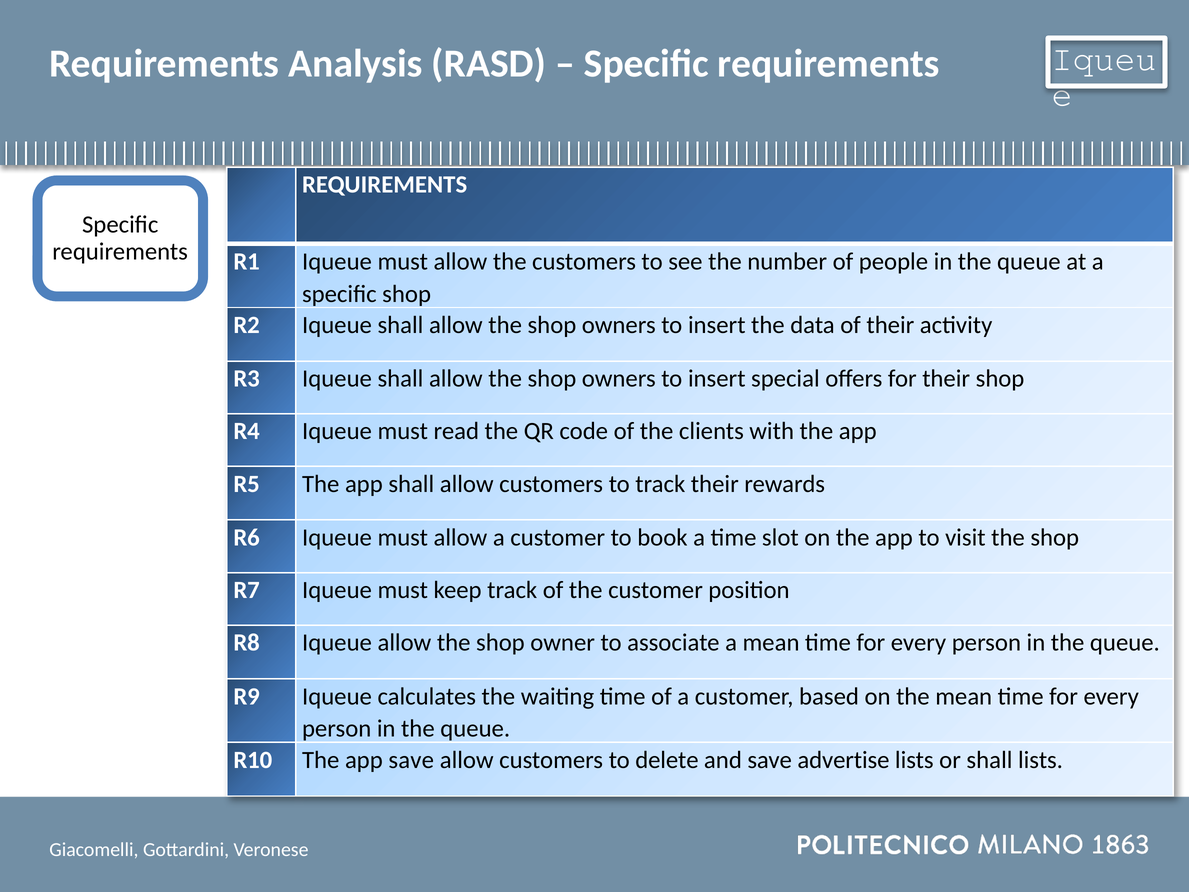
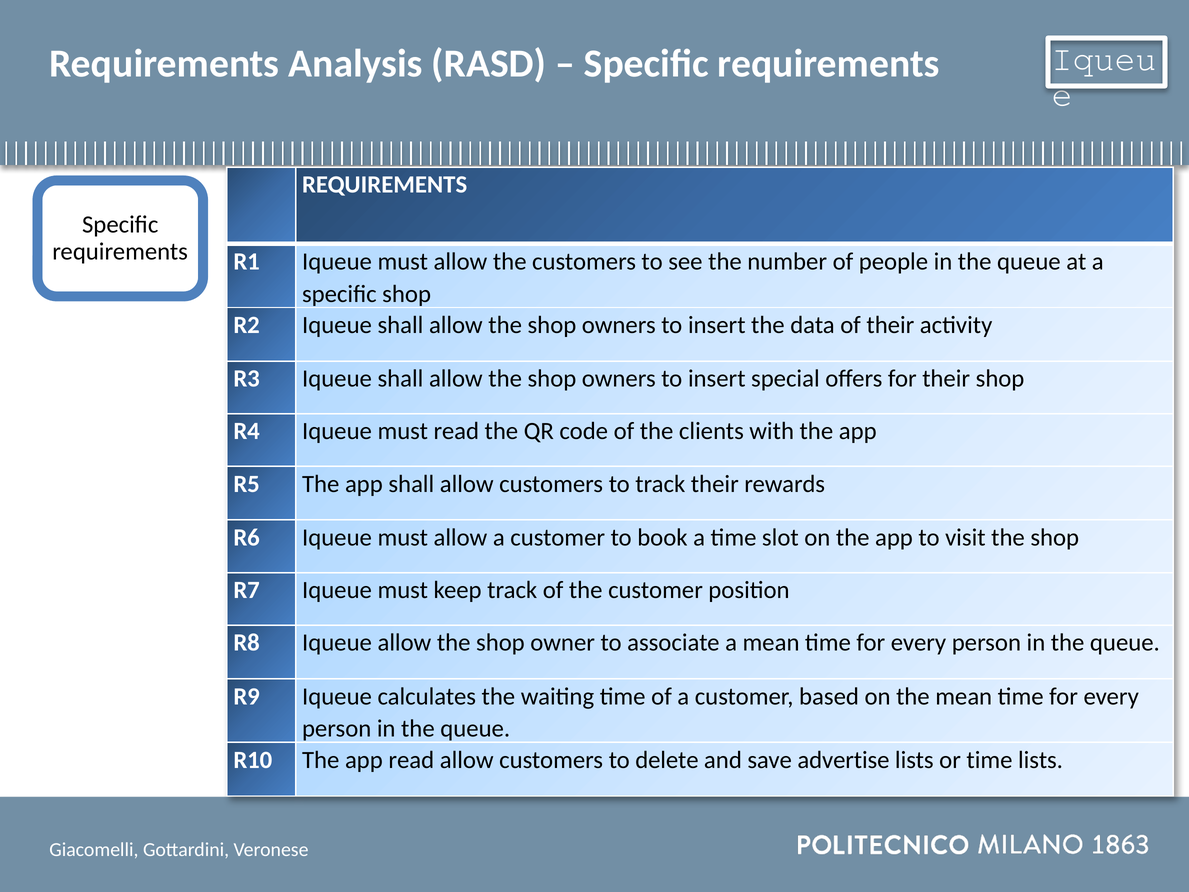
app save: save -> read
or shall: shall -> time
